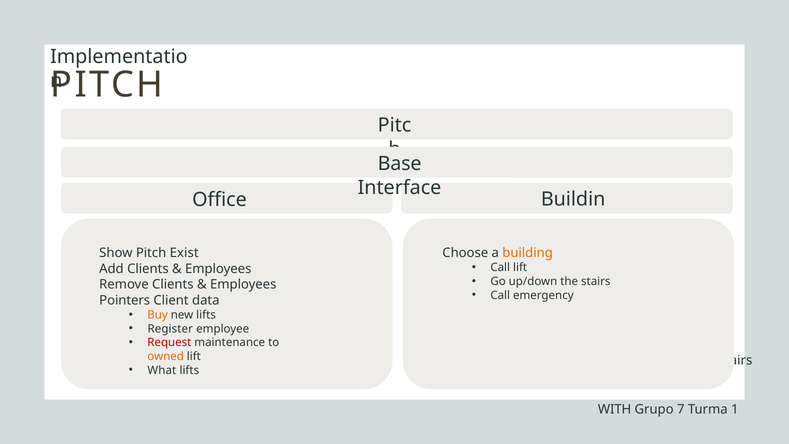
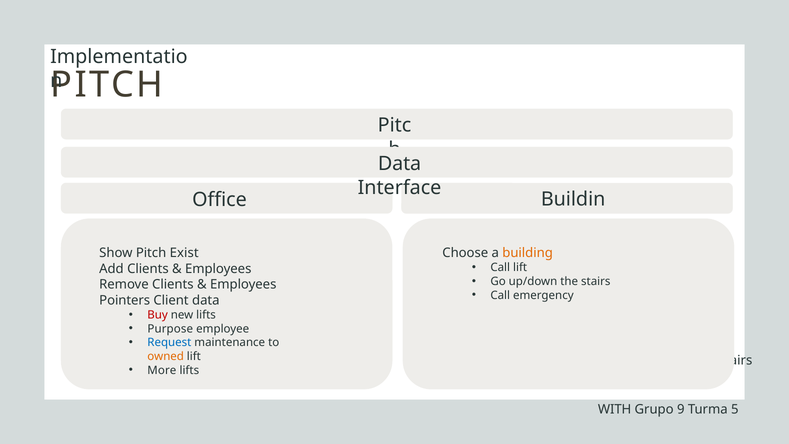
Base at (400, 164): Base -> Data
Buy colour: orange -> red
Register: Register -> Purpose
Request colour: red -> blue
What: What -> More
7: 7 -> 9
1: 1 -> 5
